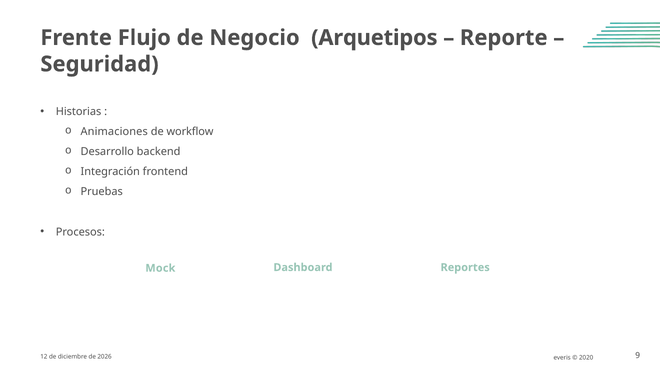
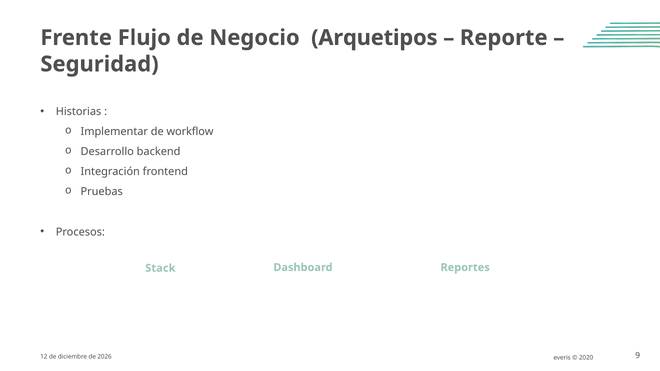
Animaciones: Animaciones -> Implementar
Mock: Mock -> Stack
